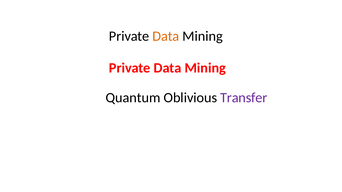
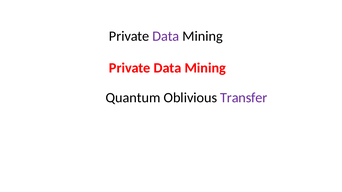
Data at (166, 36) colour: orange -> purple
